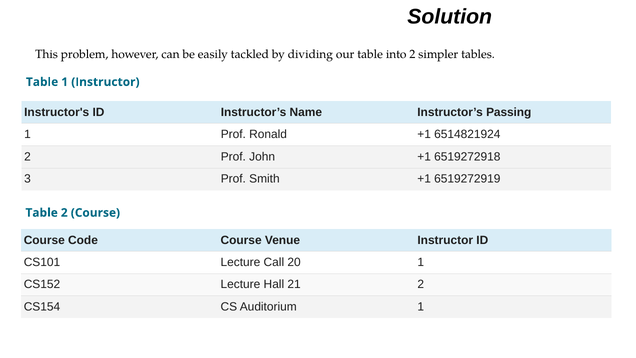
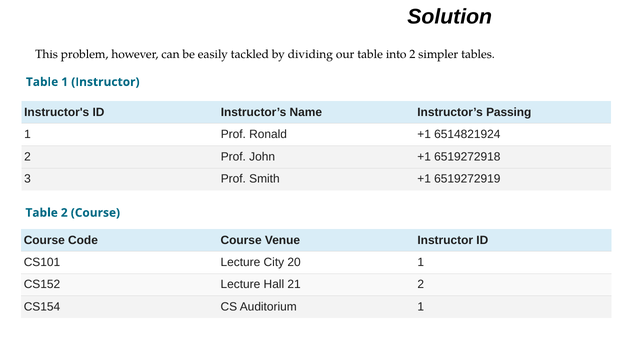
Call: Call -> City
